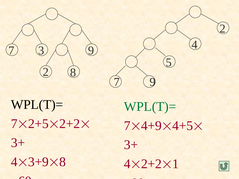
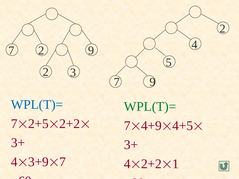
7 3: 3 -> 2
2 8: 8 -> 3
WPL(T)= at (37, 105) colour: black -> blue
8 at (63, 162): 8 -> 7
